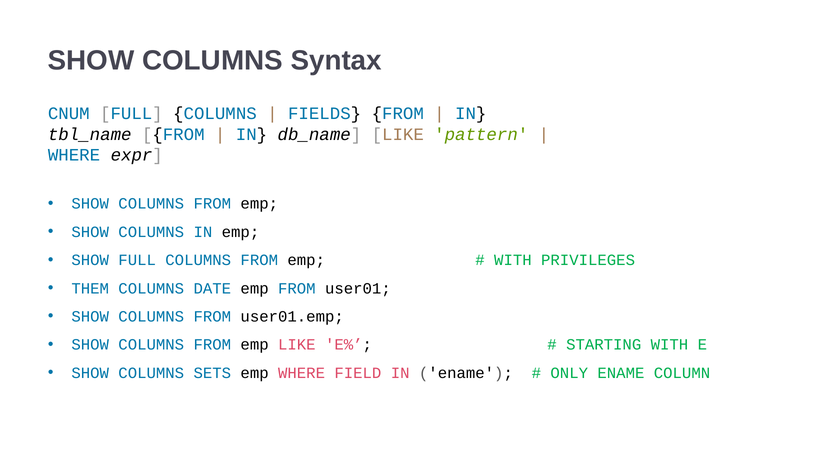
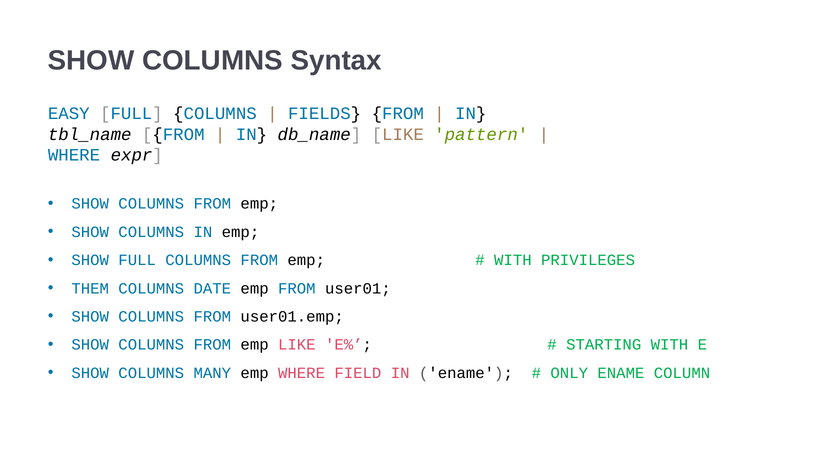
CNUM: CNUM -> EASY
SETS: SETS -> MANY
